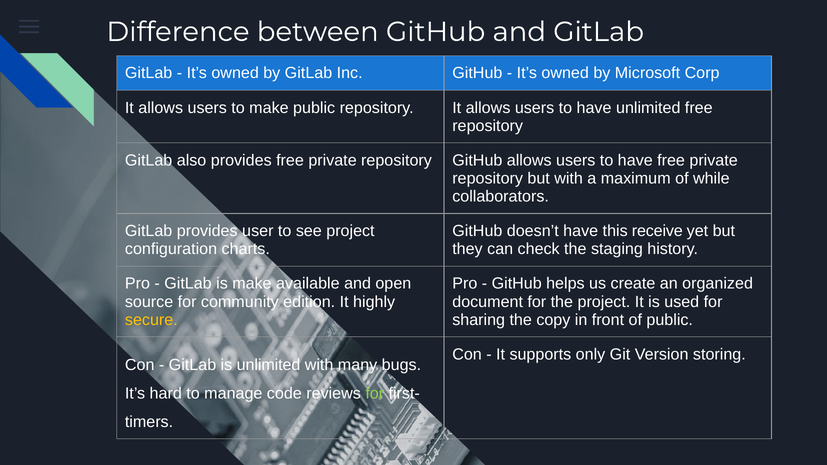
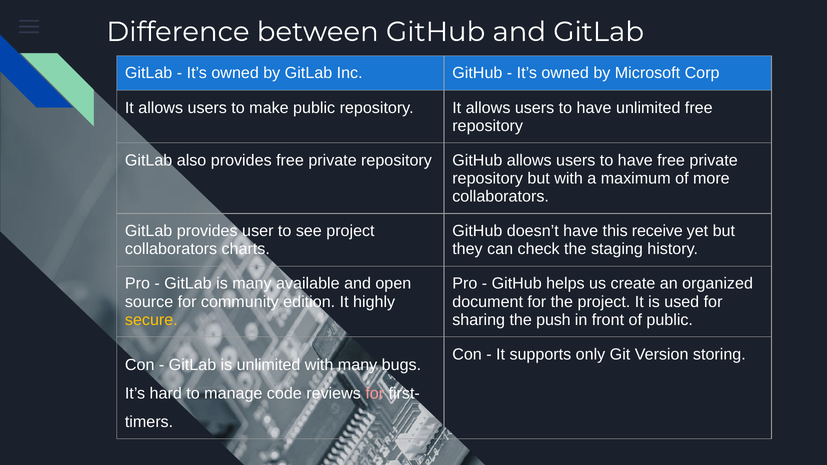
while: while -> more
configuration at (171, 249): configuration -> collaborators
is make: make -> many
copy: copy -> push
for at (375, 394) colour: light green -> pink
